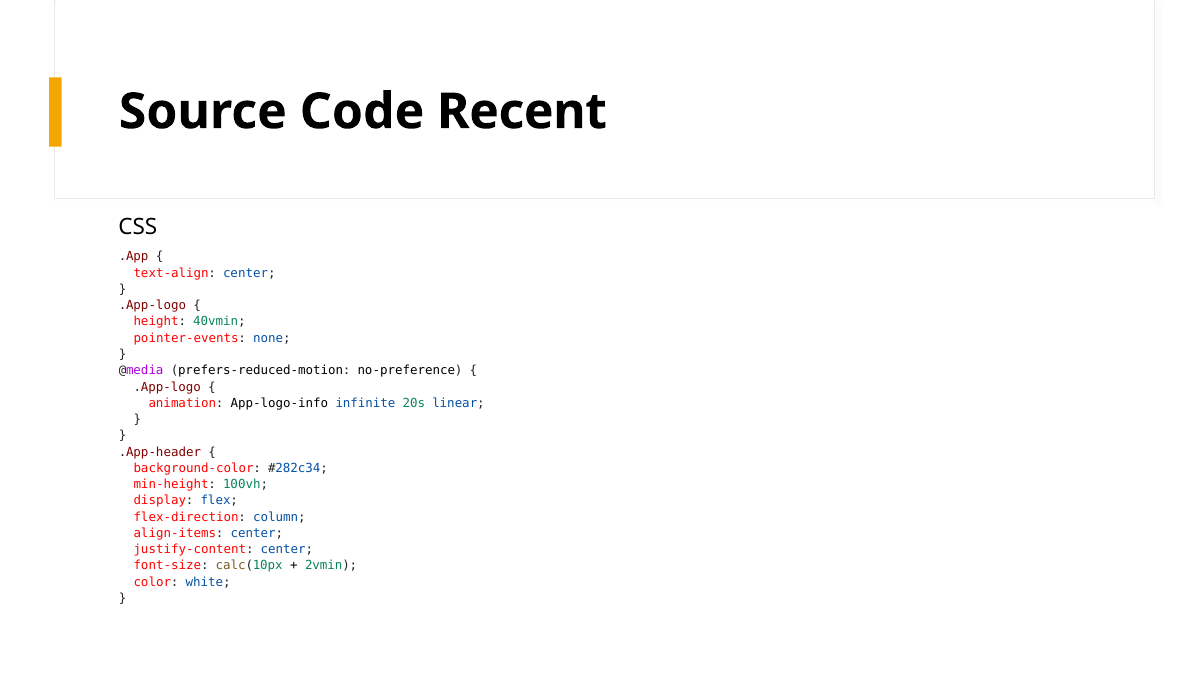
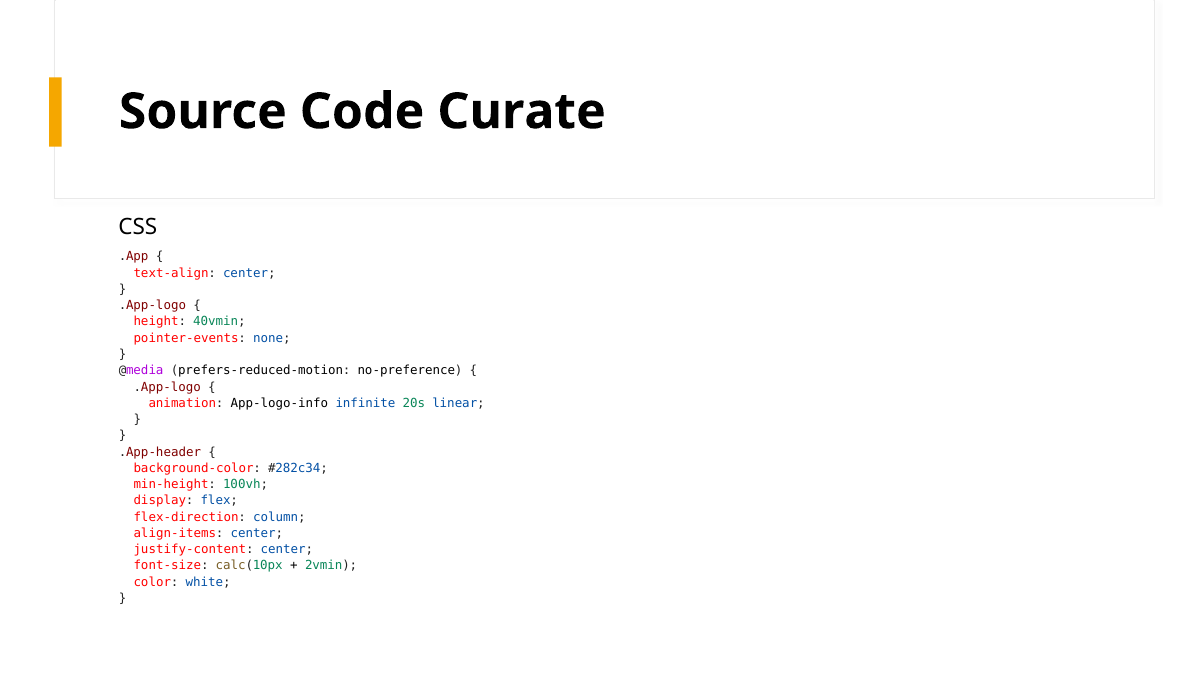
Recent: Recent -> Curate
